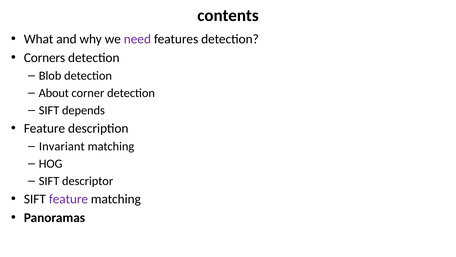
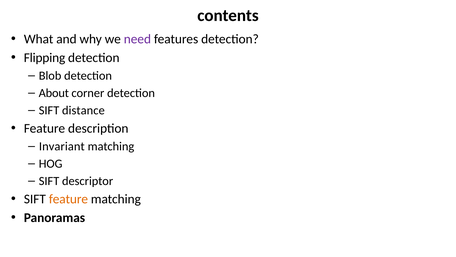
Corners: Corners -> Flipping
depends: depends -> distance
feature at (68, 199) colour: purple -> orange
